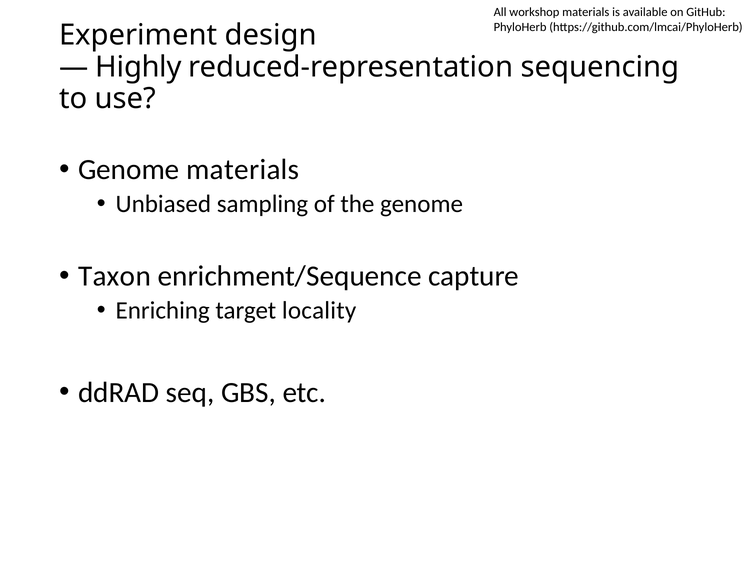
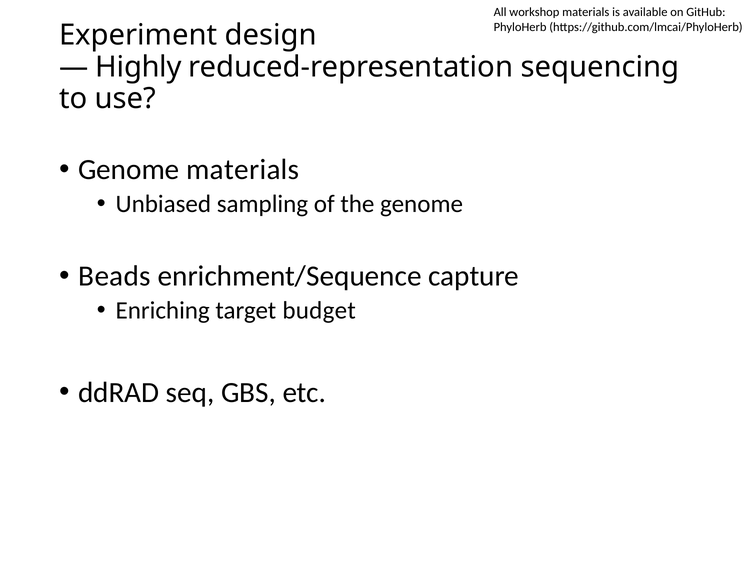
Taxon: Taxon -> Beads
locality: locality -> budget
